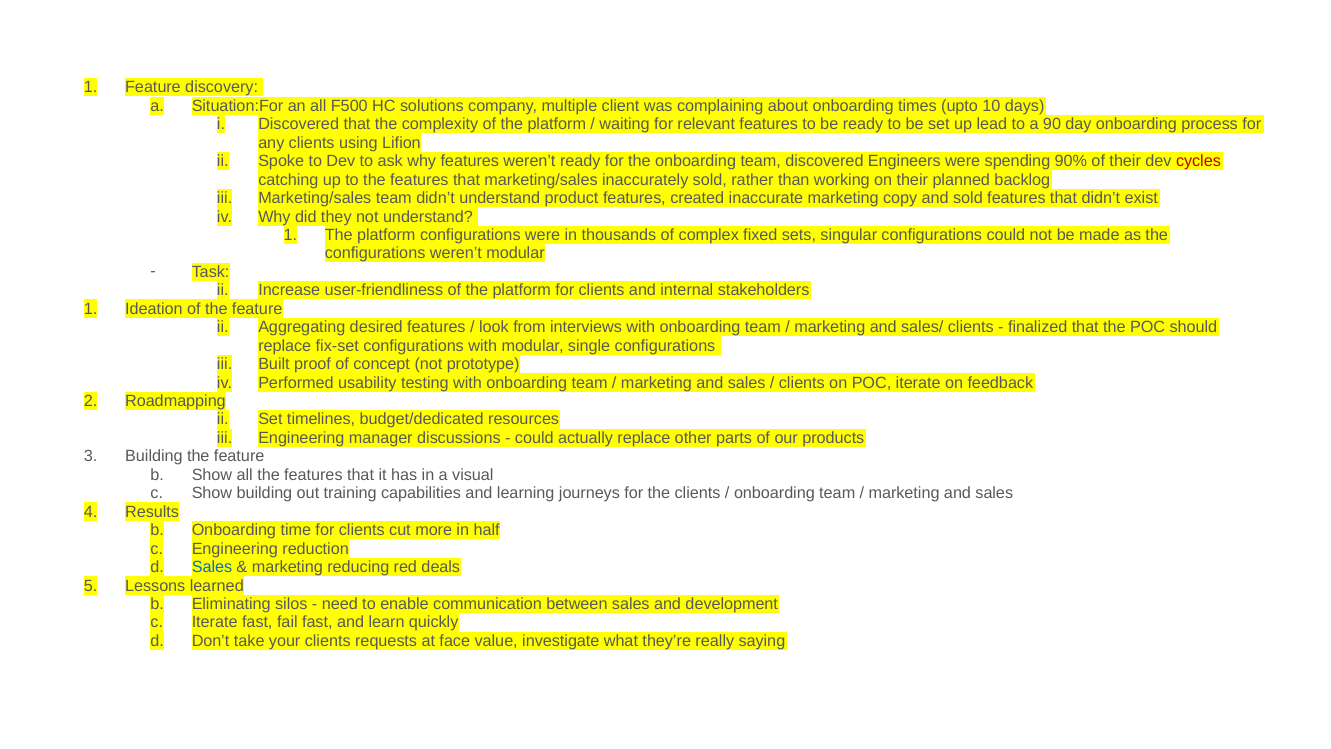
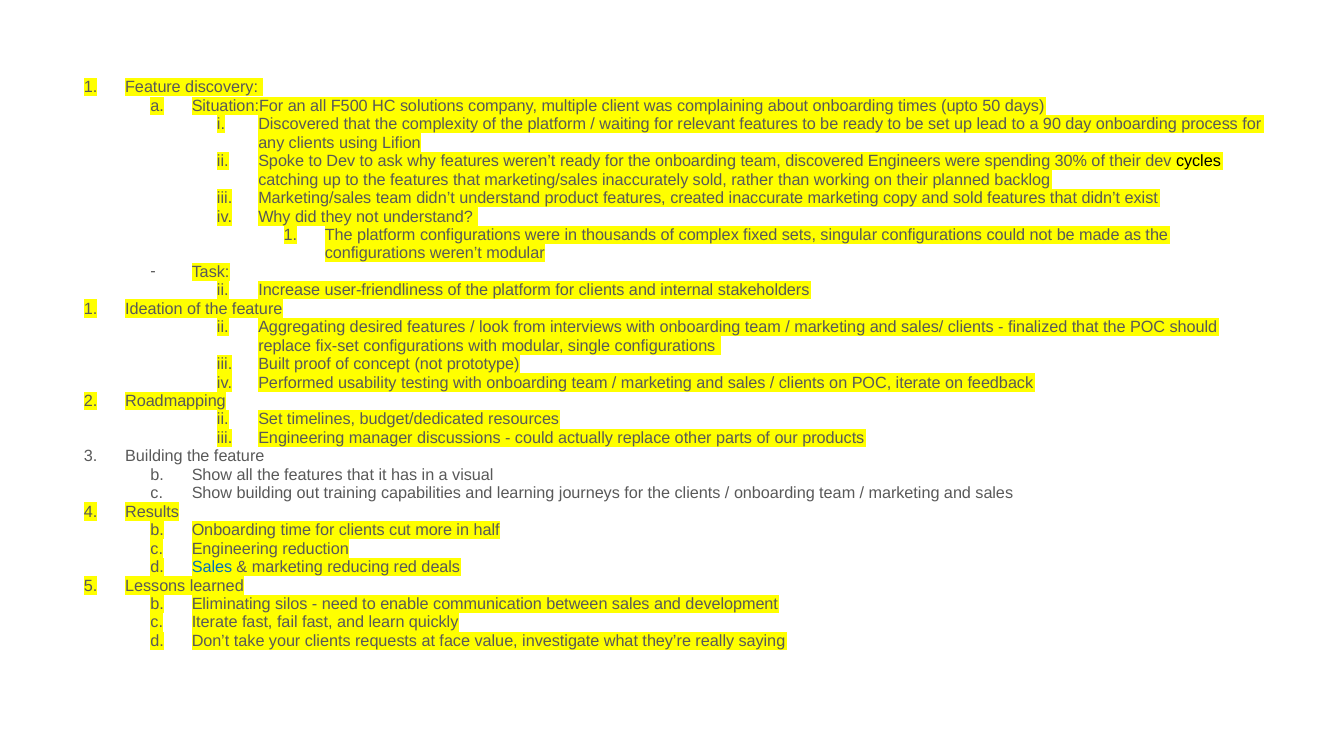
10: 10 -> 50
90%: 90% -> 30%
cycles colour: red -> black
